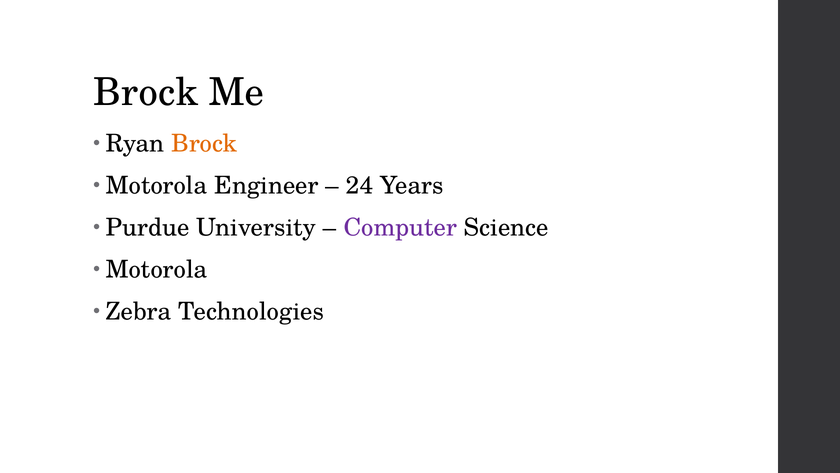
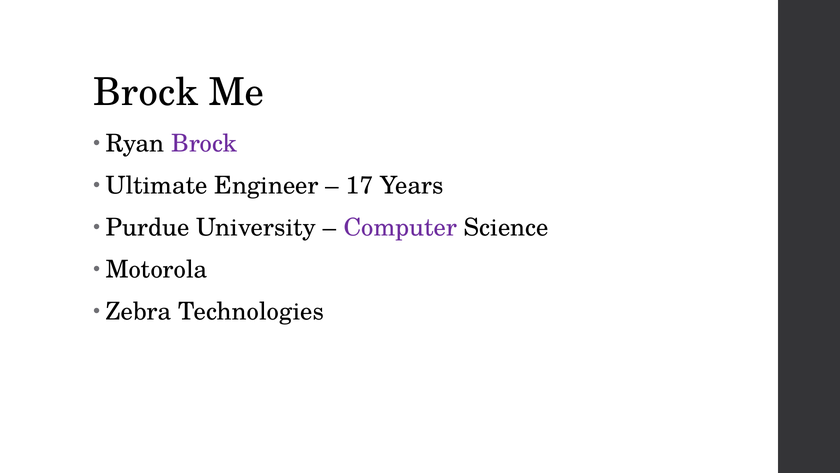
Brock at (204, 143) colour: orange -> purple
Motorola at (157, 185): Motorola -> Ultimate
24: 24 -> 17
